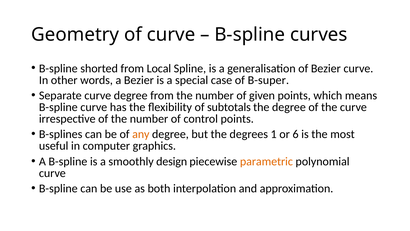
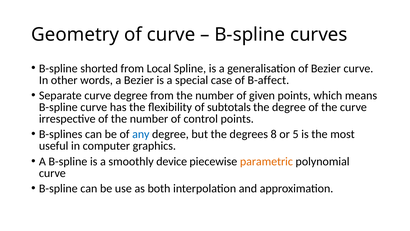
B-super: B-super -> B-affect
any colour: orange -> blue
1: 1 -> 8
6: 6 -> 5
design: design -> device
